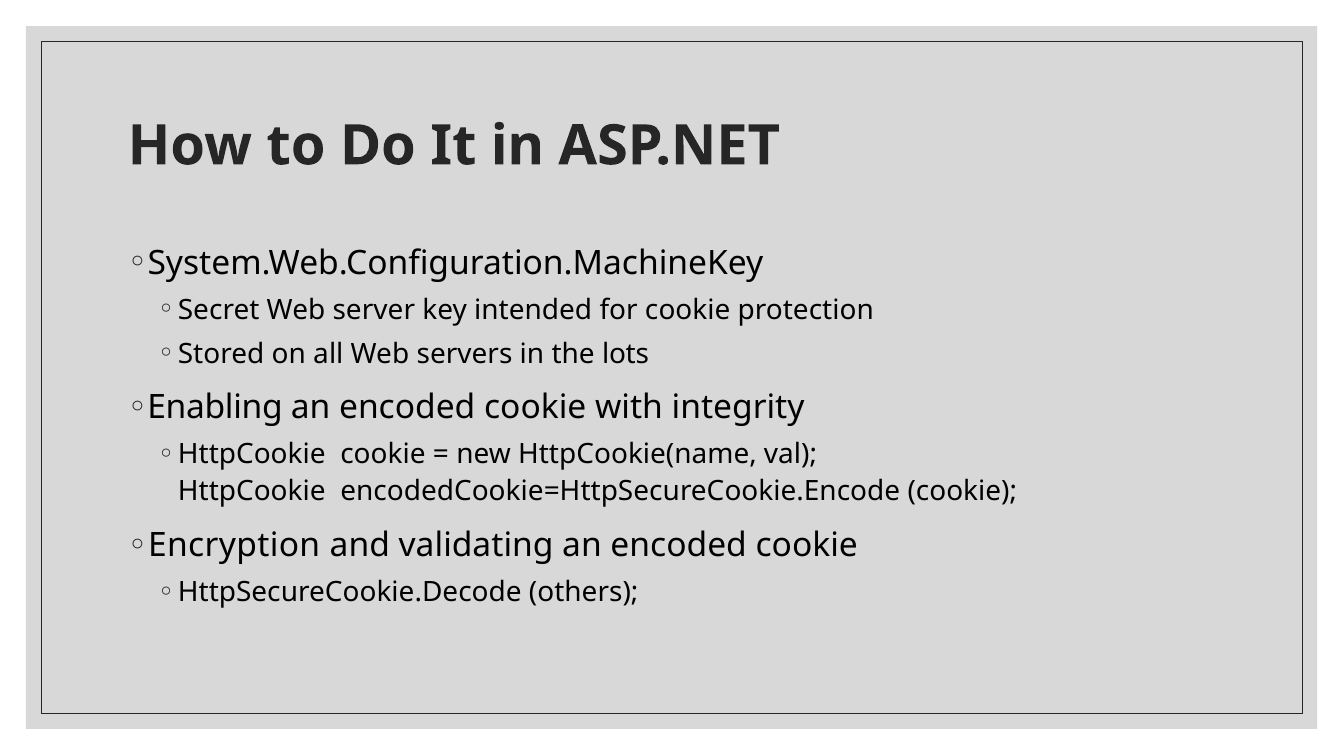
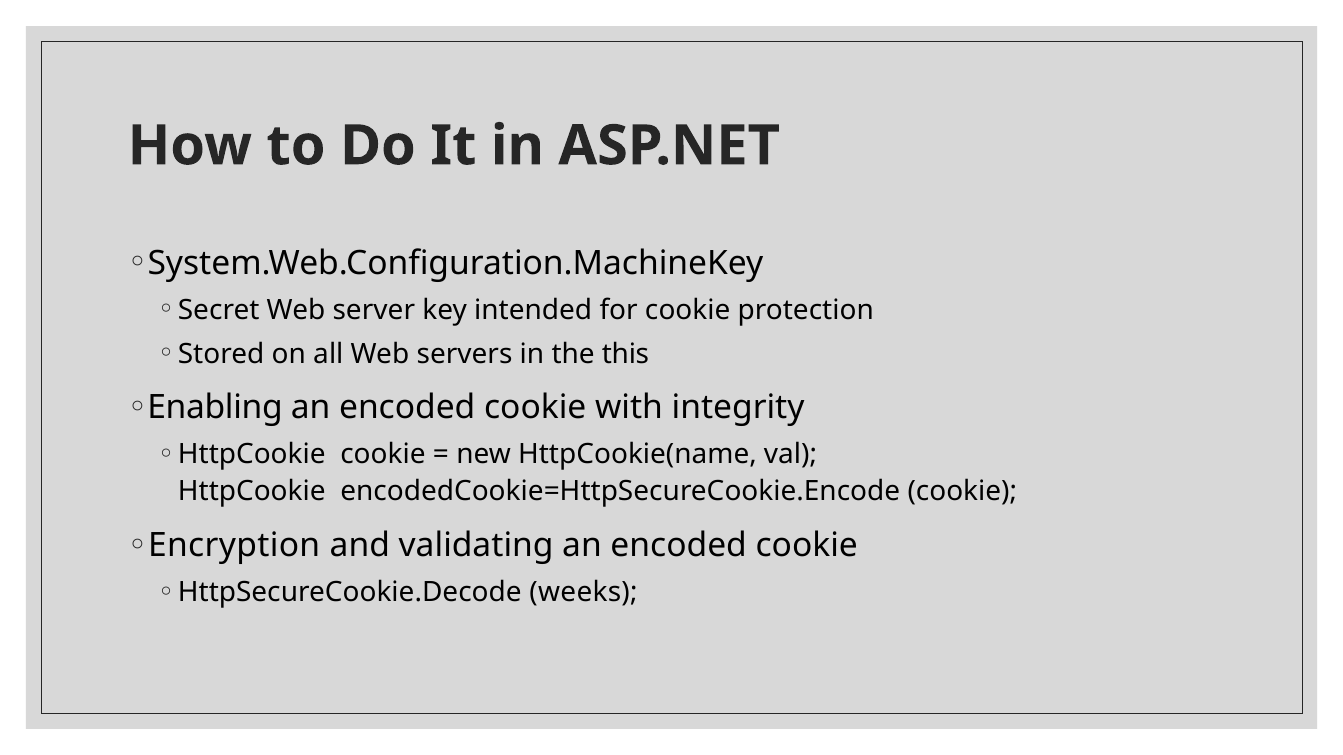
lots: lots -> this
others: others -> weeks
